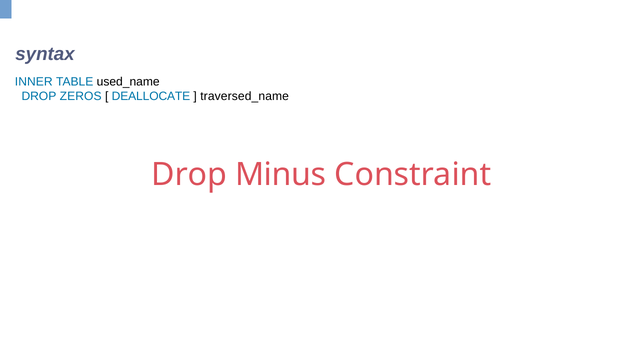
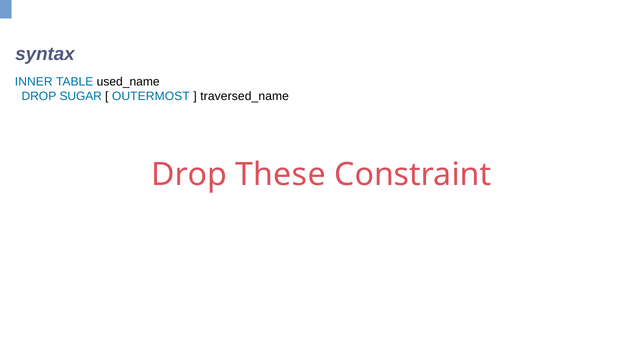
ZEROS: ZEROS -> SUGAR
DEALLOCATE: DEALLOCATE -> OUTERMOST
Minus: Minus -> These
